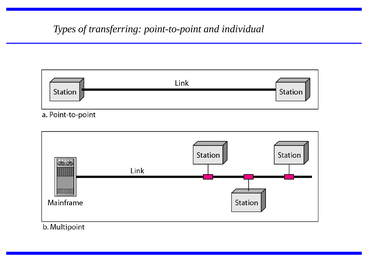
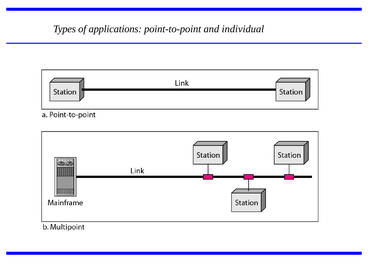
transferring: transferring -> applications
